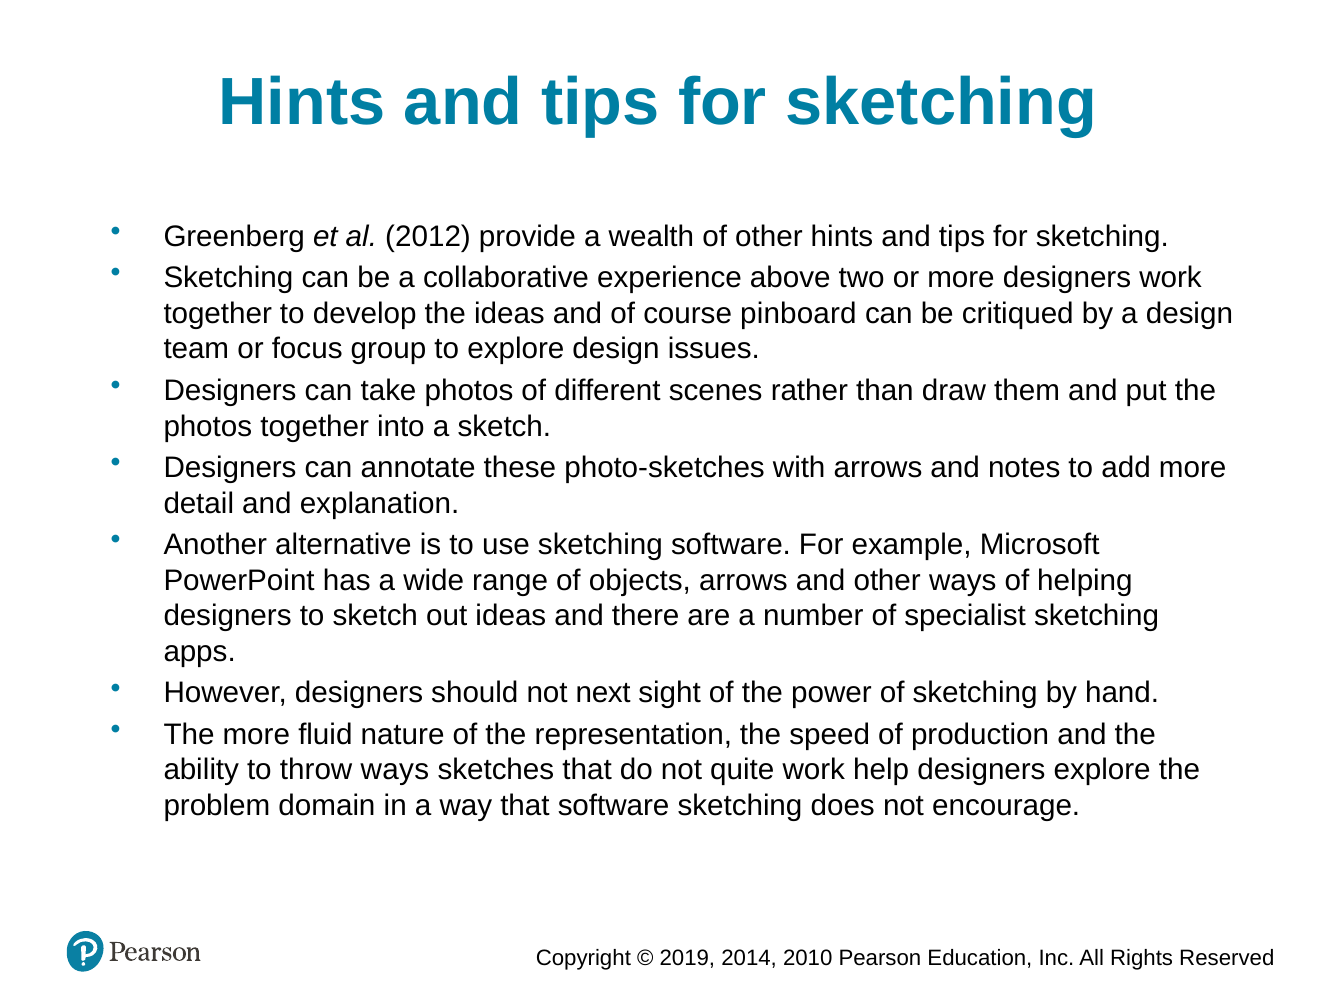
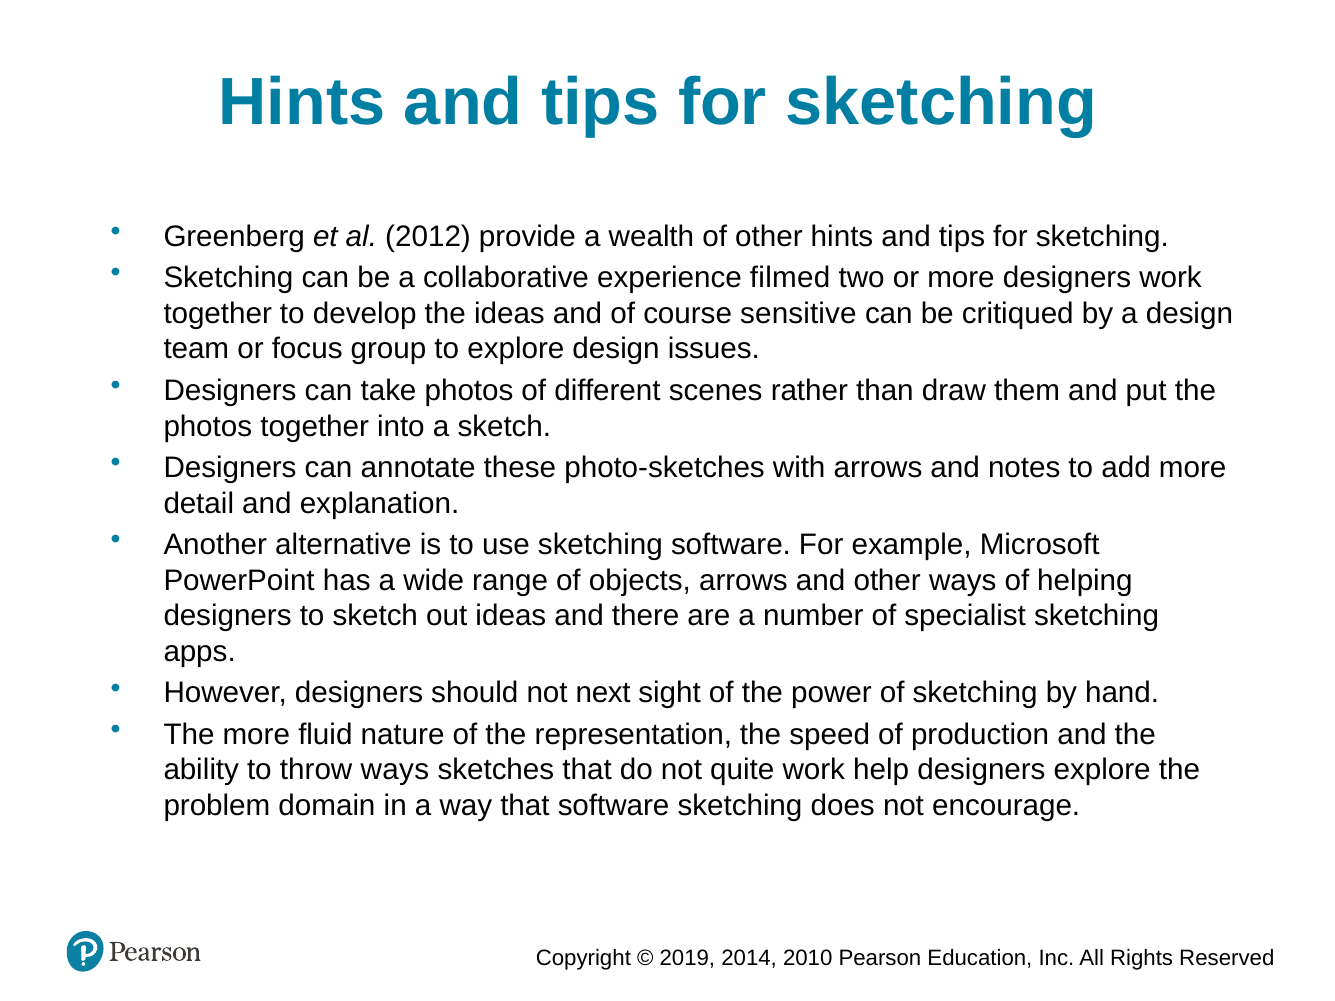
above: above -> filmed
pinboard: pinboard -> sensitive
